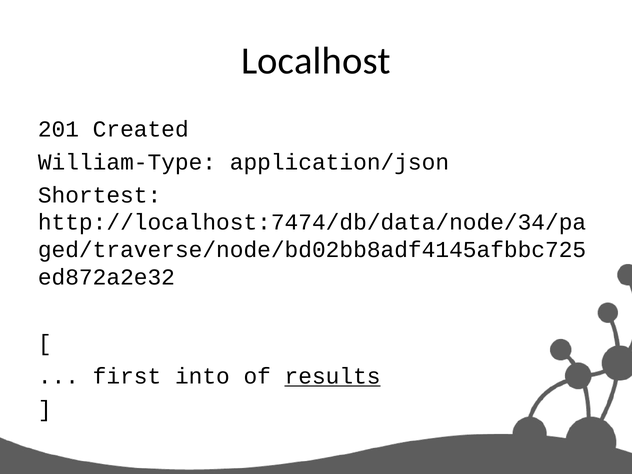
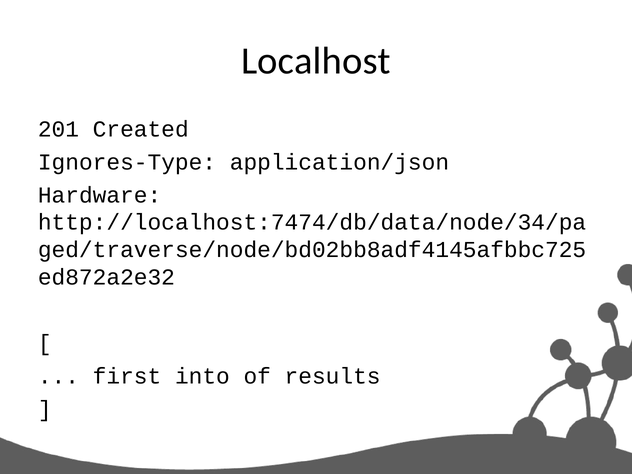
William-Type: William-Type -> Ignores-Type
Shortest: Shortest -> Hardware
results underline: present -> none
